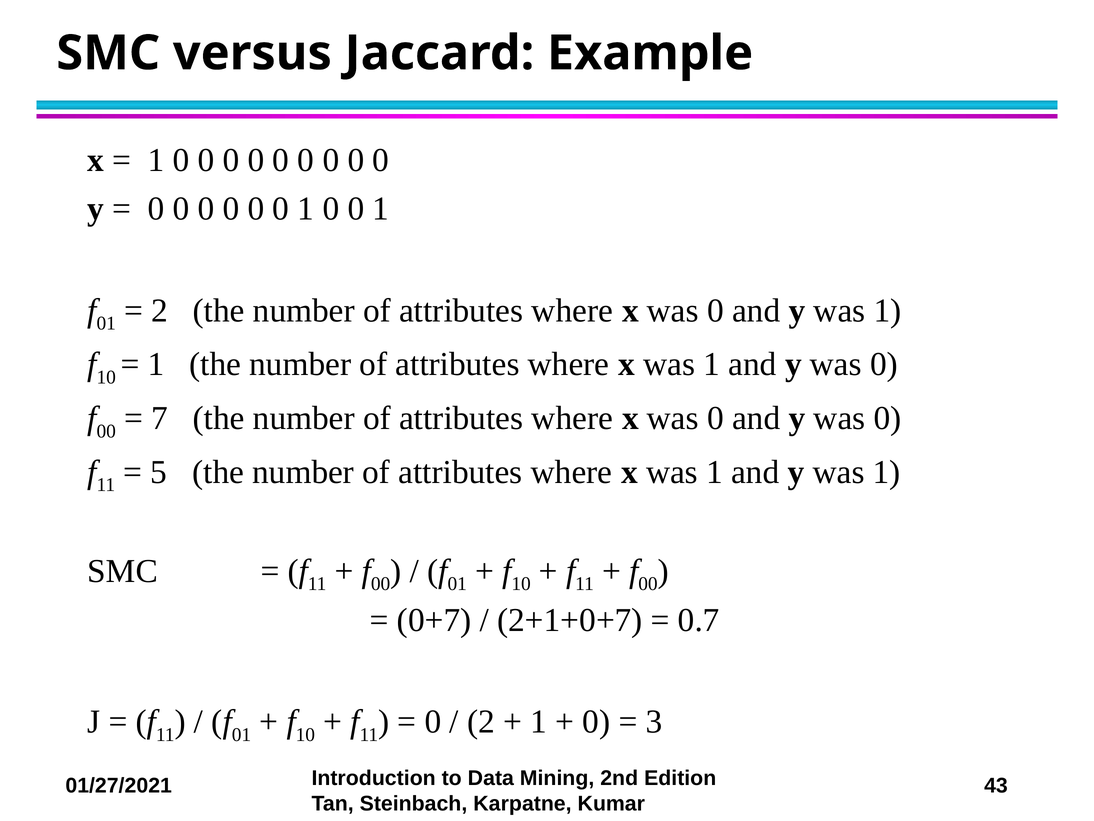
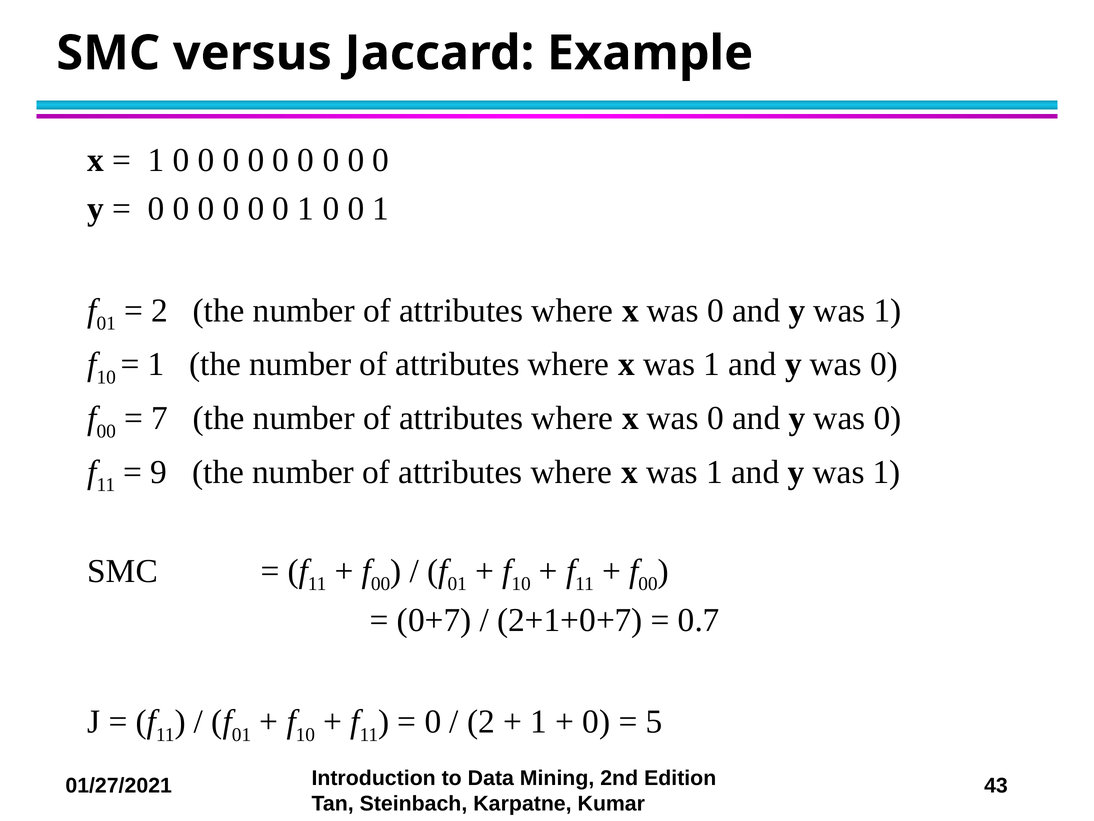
5: 5 -> 9
3: 3 -> 5
